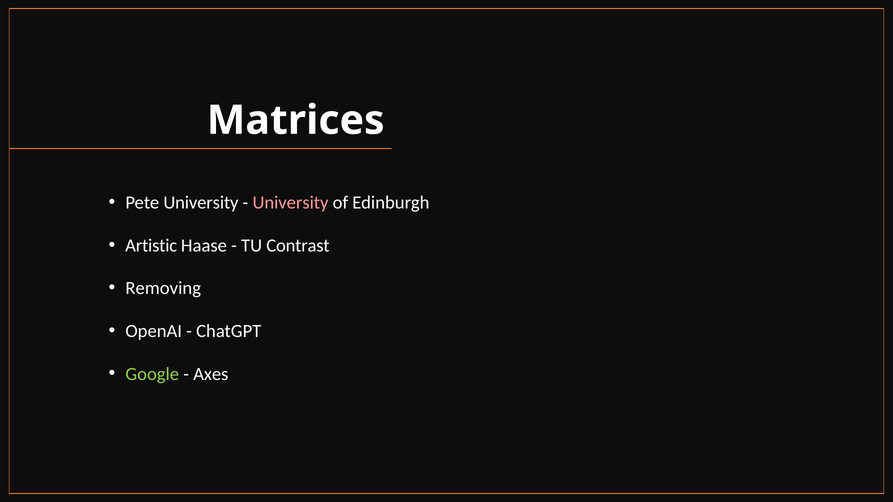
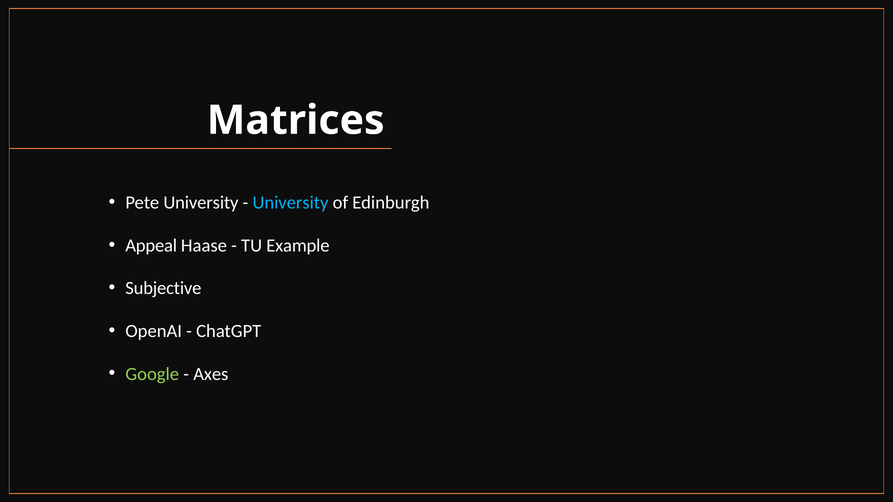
University at (290, 203) colour: pink -> light blue
Artistic: Artistic -> Appeal
Contrast: Contrast -> Example
Removing: Removing -> Subjective
